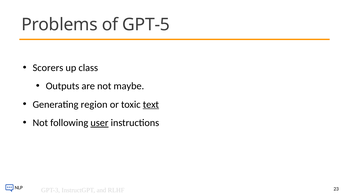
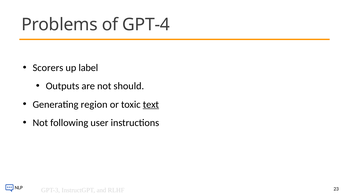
GPT-5: GPT-5 -> GPT-4
class: class -> label
maybe: maybe -> should
user underline: present -> none
